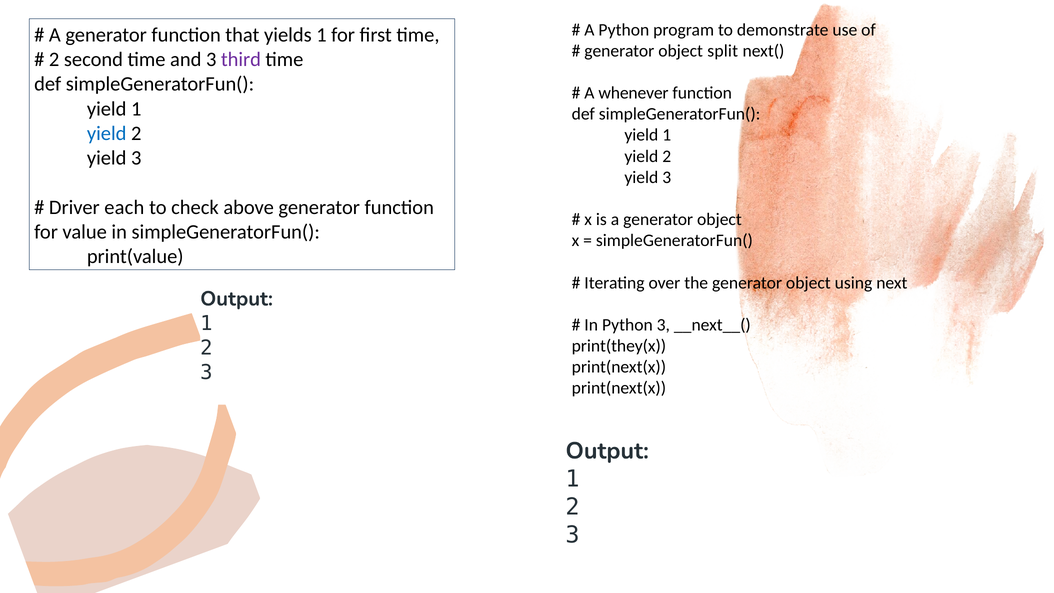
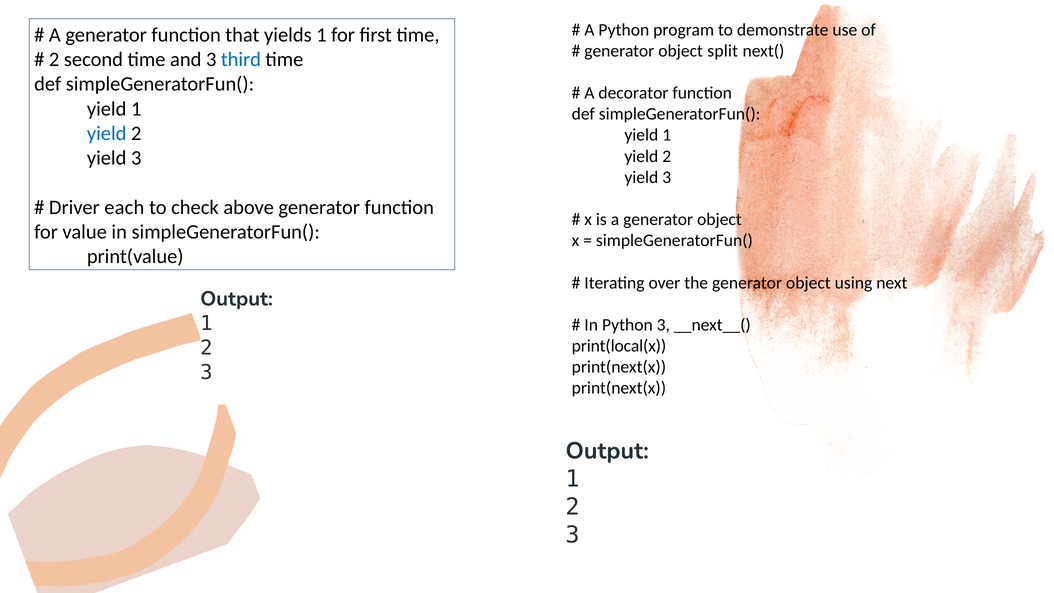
third colour: purple -> blue
whenever: whenever -> decorator
print(they(x: print(they(x -> print(local(x
